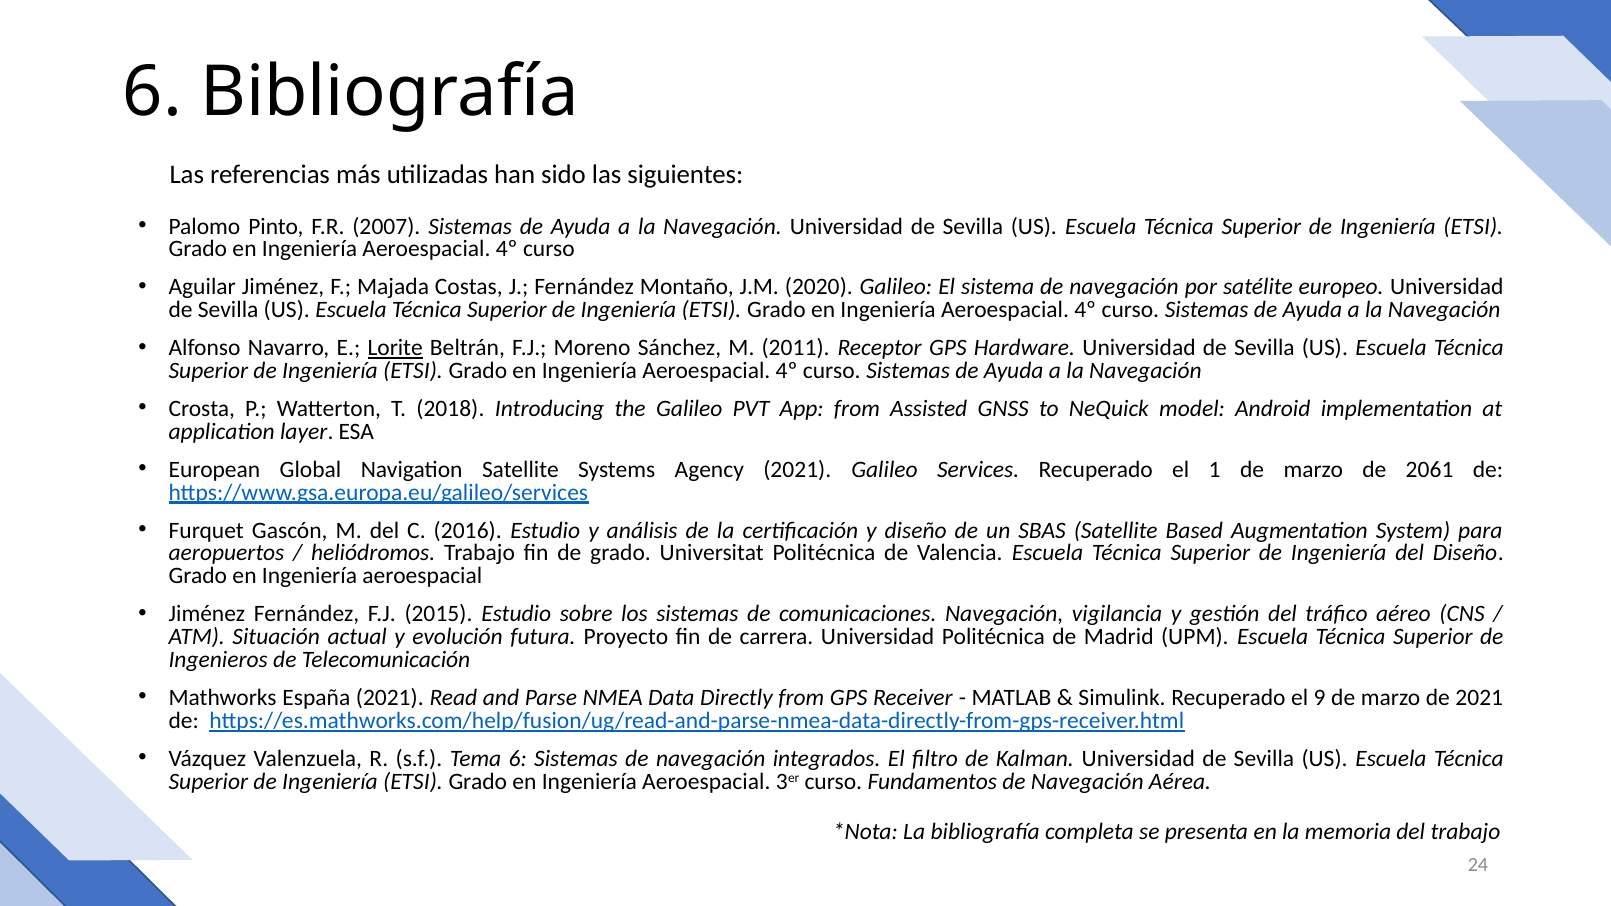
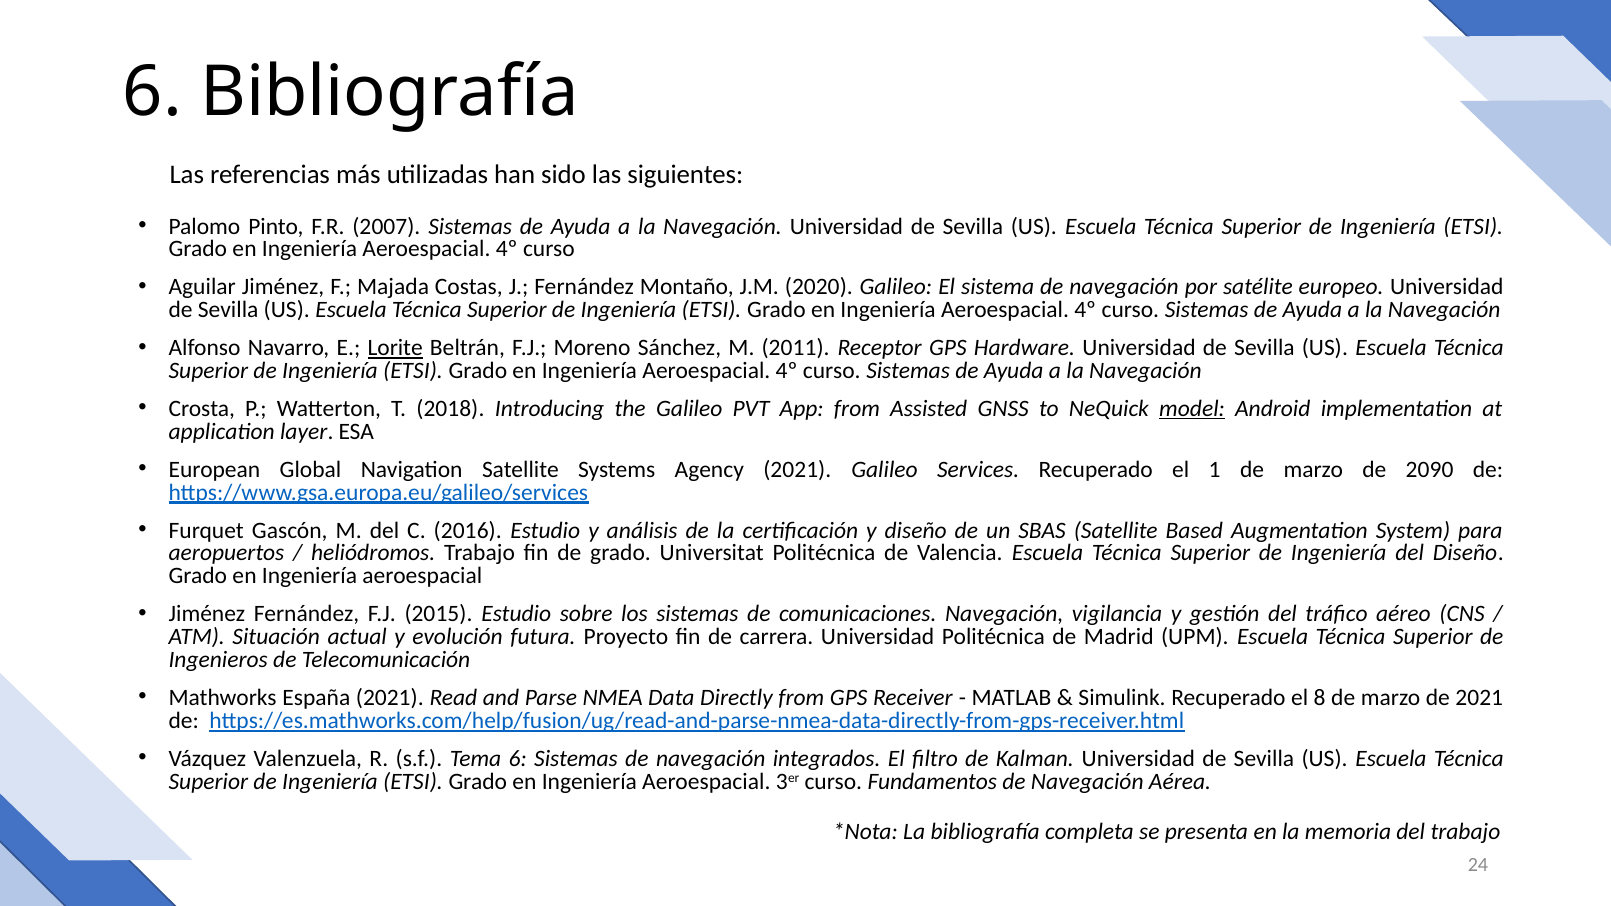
model underline: none -> present
2061: 2061 -> 2090
9: 9 -> 8
